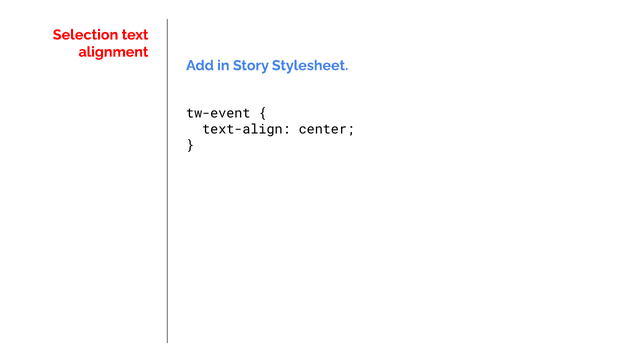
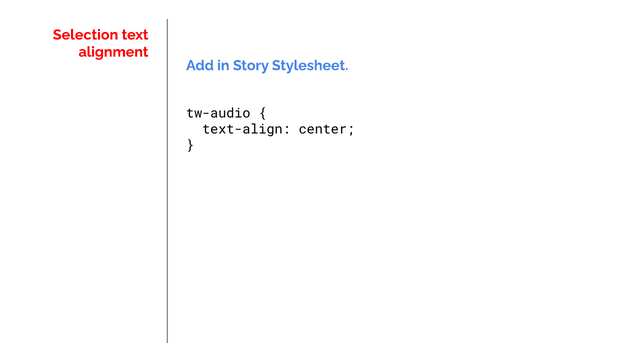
tw-event: tw-event -> tw-audio
